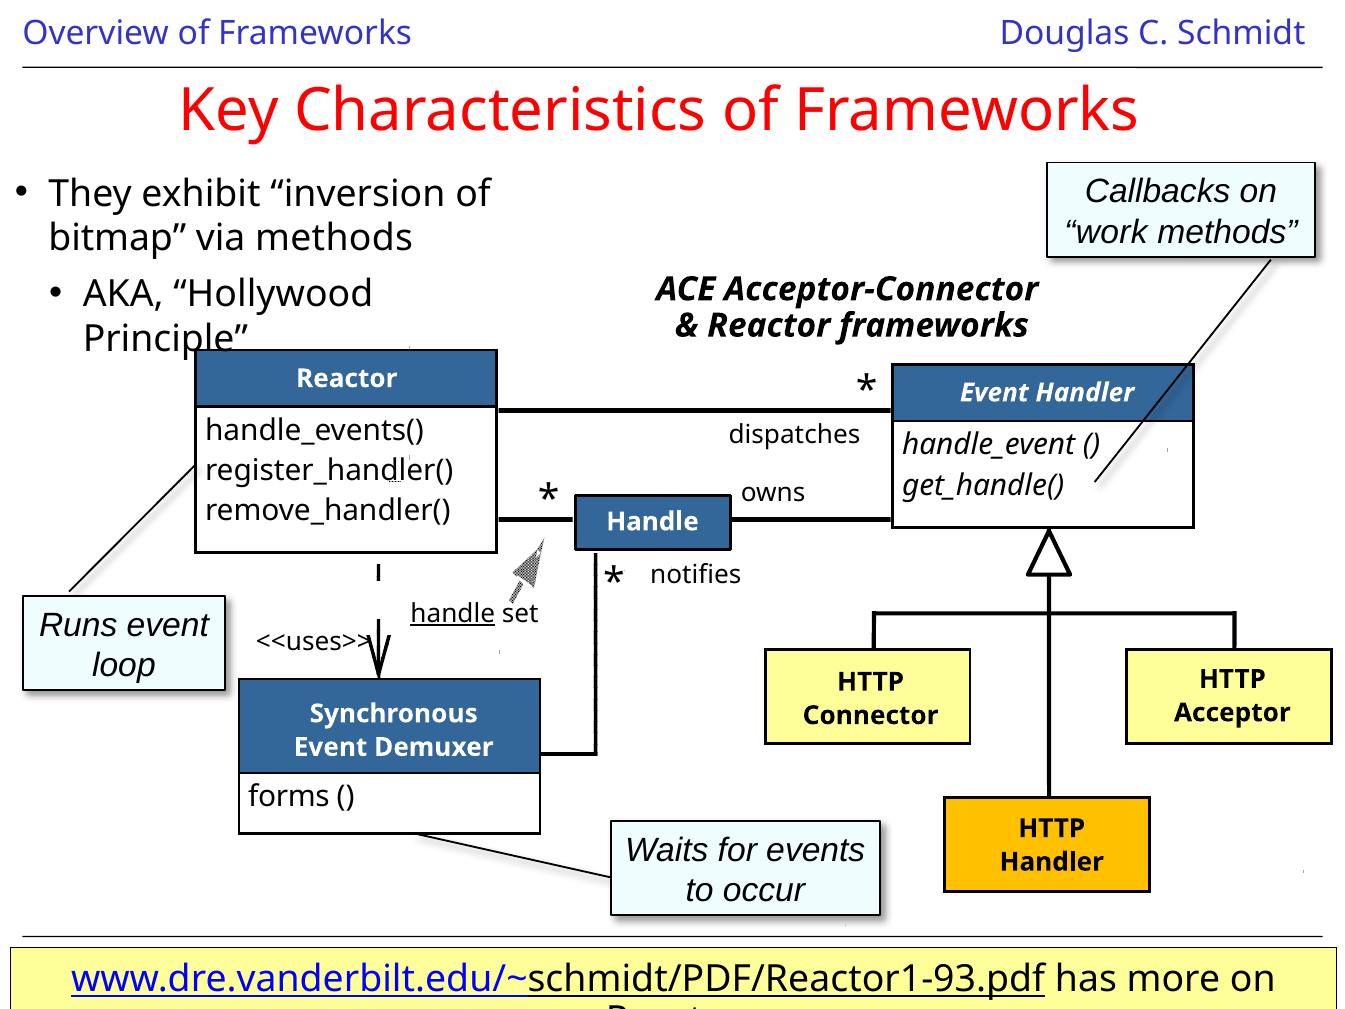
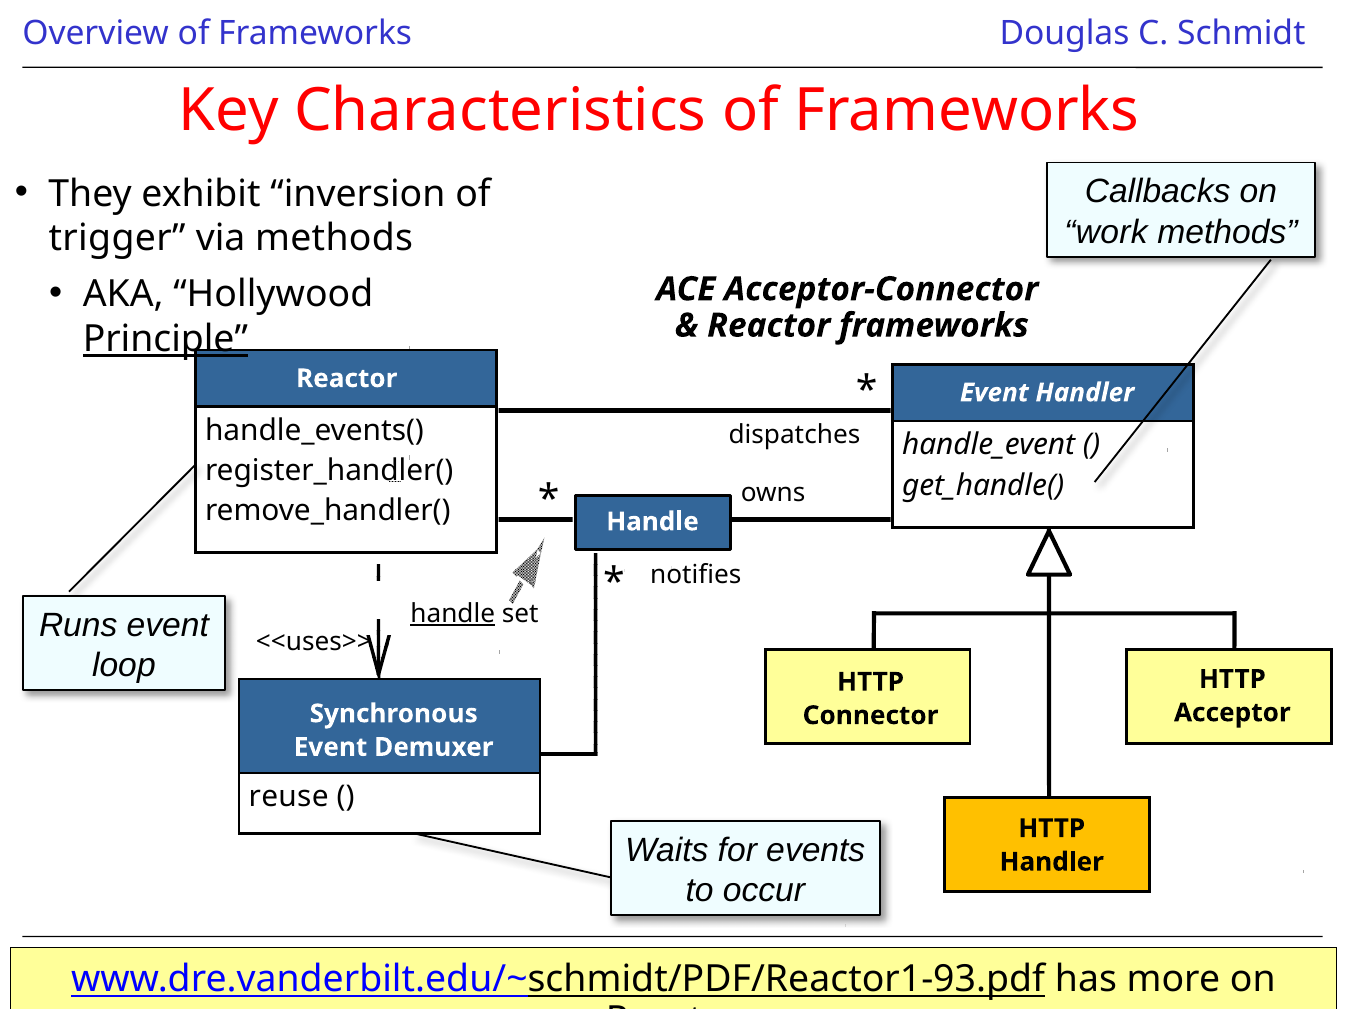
bitmap: bitmap -> trigger
Principle underline: none -> present
forms: forms -> reuse
